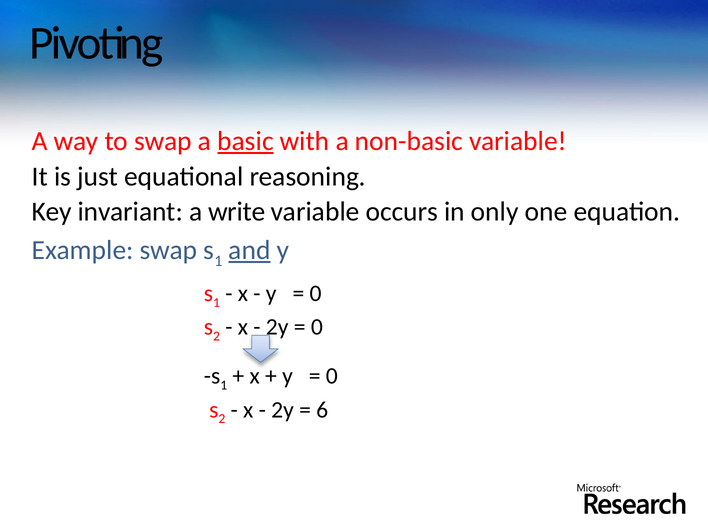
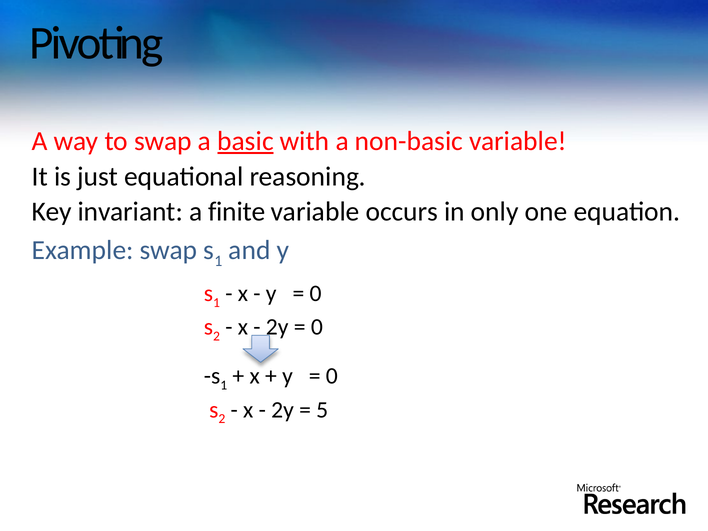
write: write -> finite
and underline: present -> none
6: 6 -> 5
